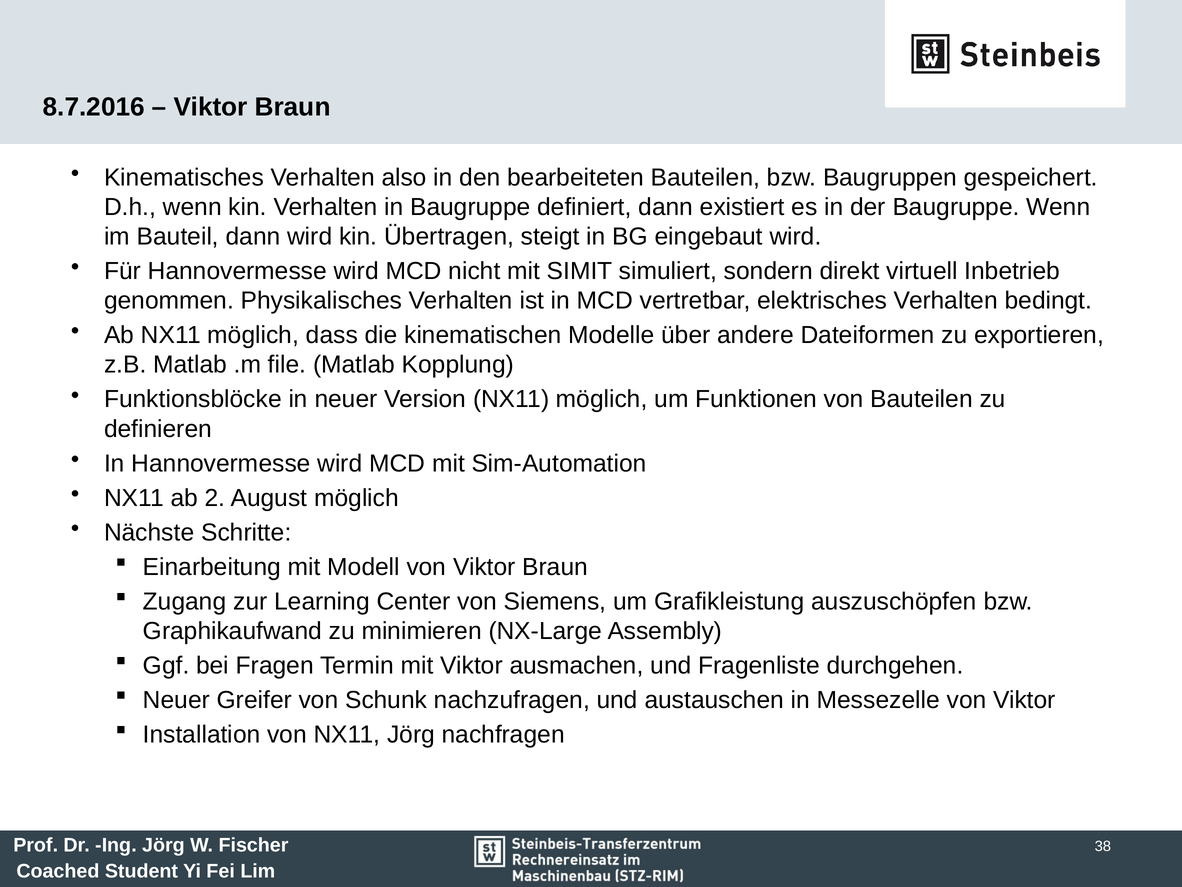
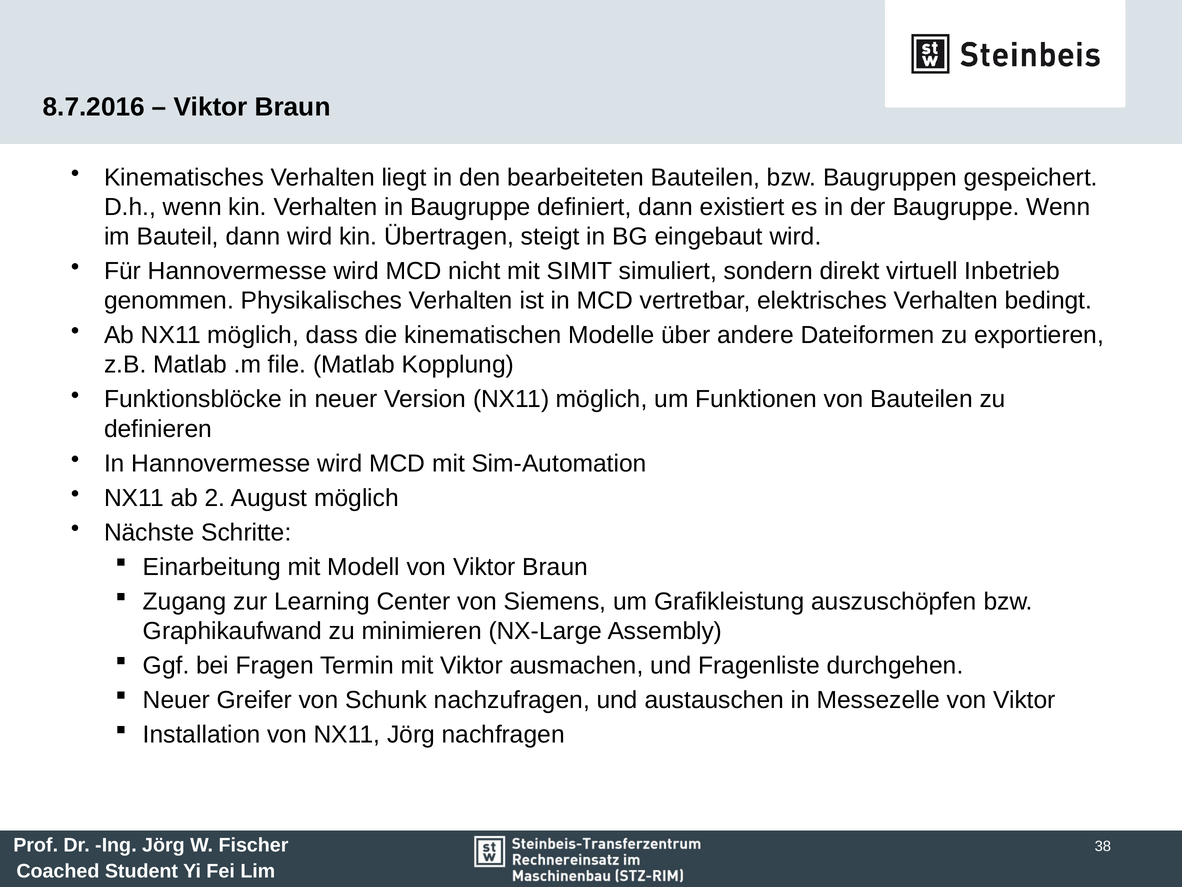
also: also -> liegt
